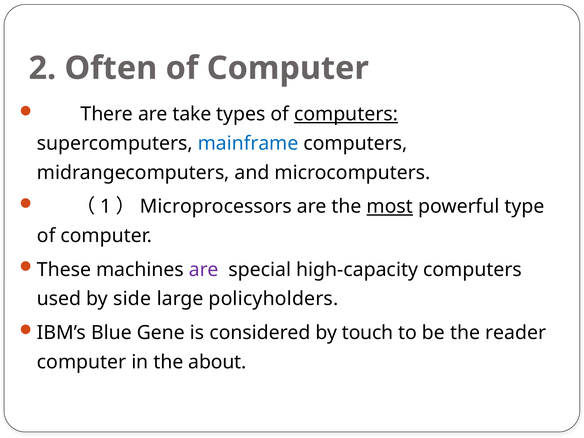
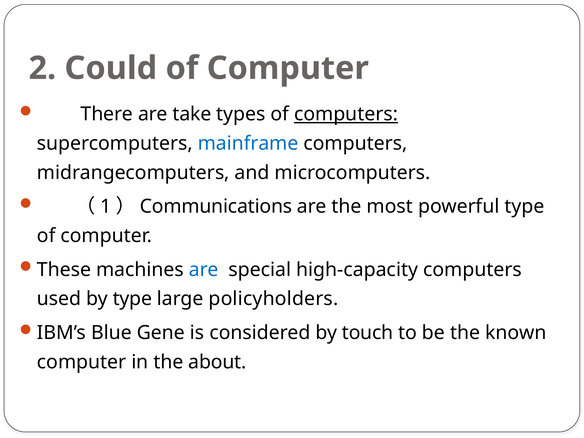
Often: Often -> Could
Microprocessors: Microprocessors -> Communications
most underline: present -> none
are at (204, 270) colour: purple -> blue
by side: side -> type
reader: reader -> known
